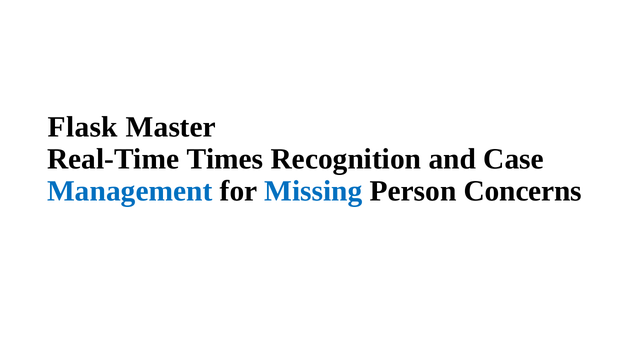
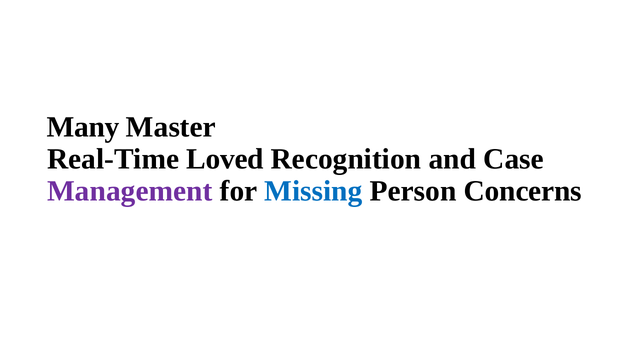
Flask: Flask -> Many
Times: Times -> Loved
Management colour: blue -> purple
